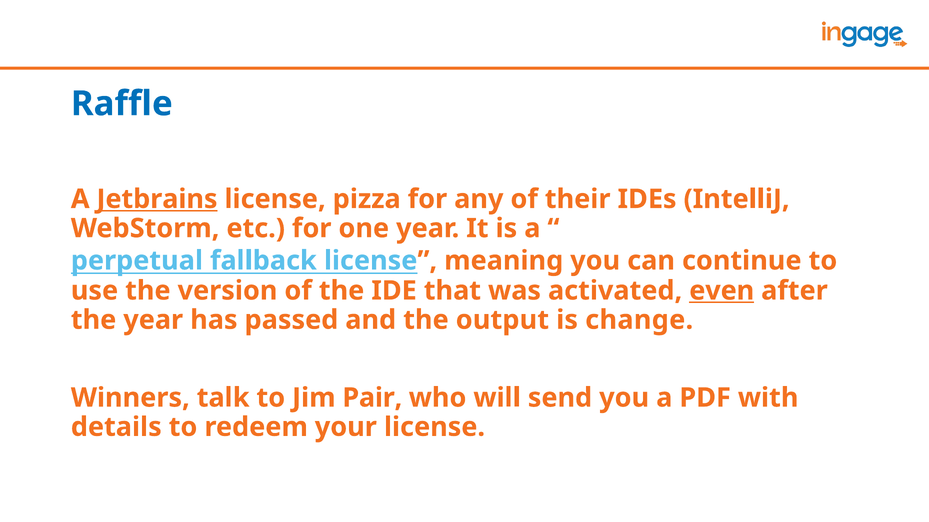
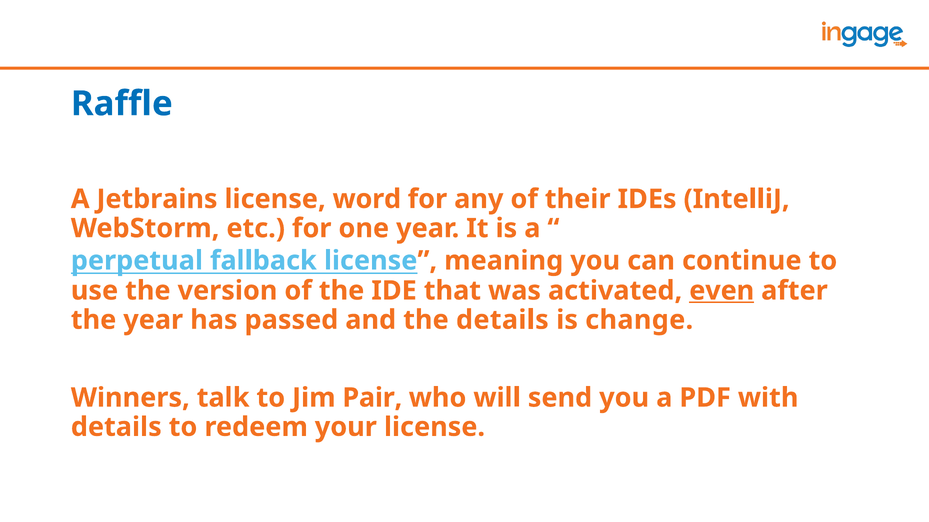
Jetbrains underline: present -> none
pizza: pizza -> word
the output: output -> details
